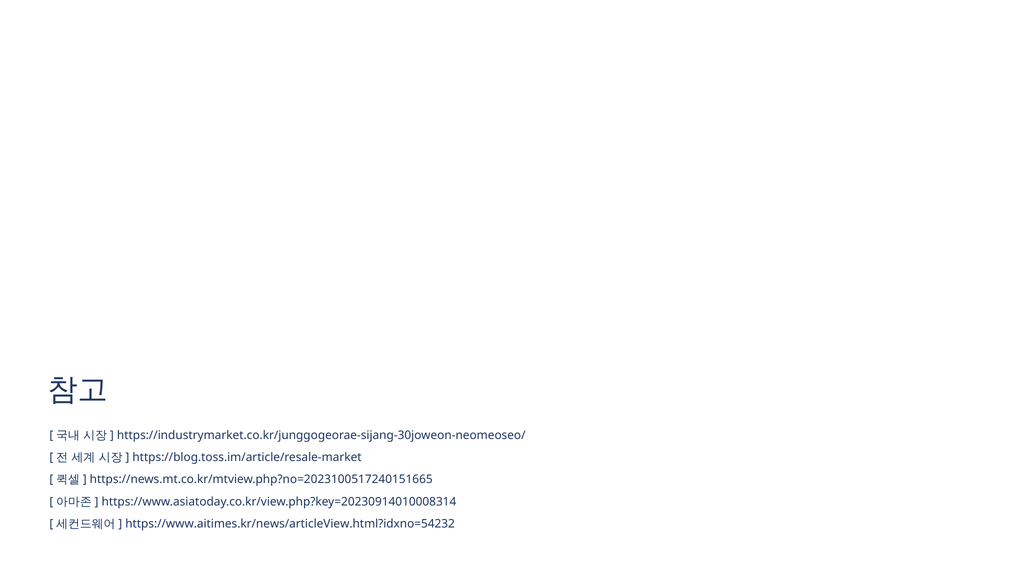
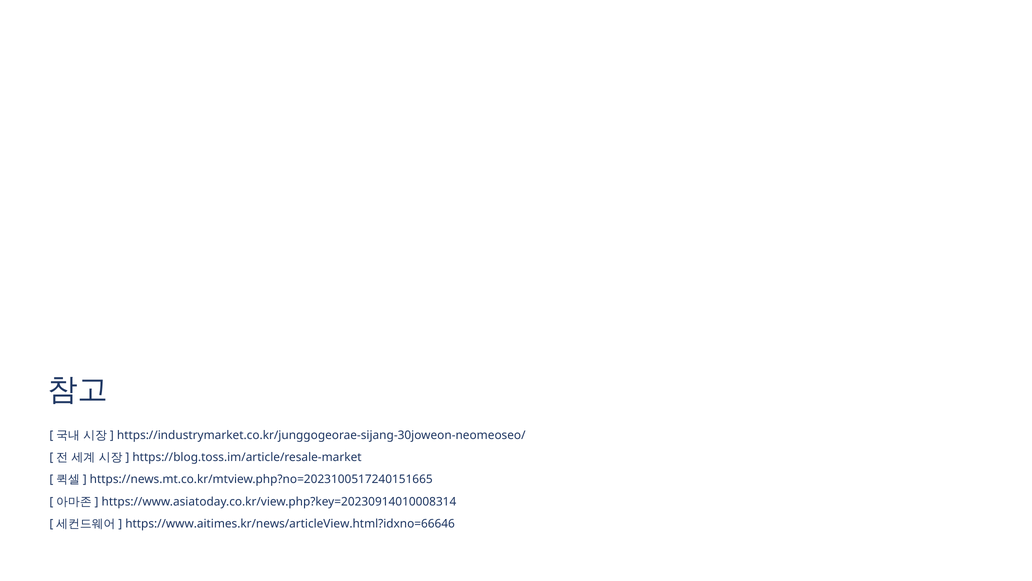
https://www.aitimes.kr/news/articleView.html?idxno=54232: https://www.aitimes.kr/news/articleView.html?idxno=54232 -> https://www.aitimes.kr/news/articleView.html?idxno=66646
